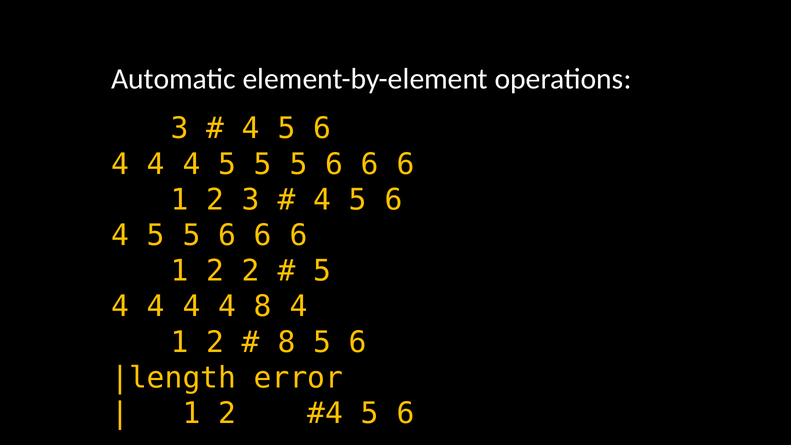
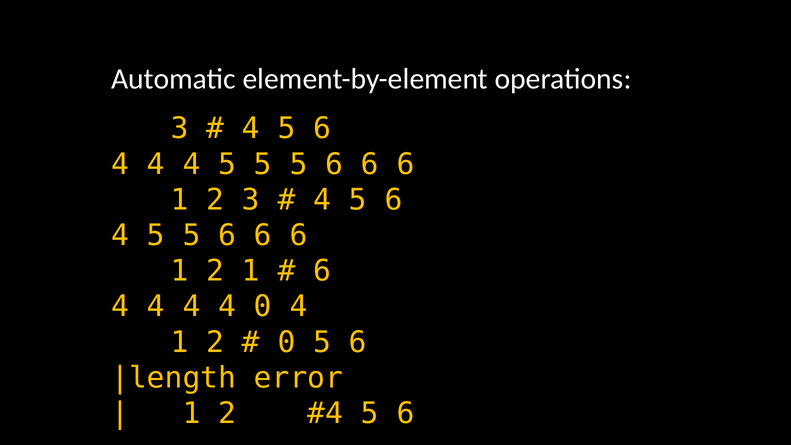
2 2: 2 -> 1
5 at (322, 271): 5 -> 6
4 8: 8 -> 0
8 at (287, 342): 8 -> 0
